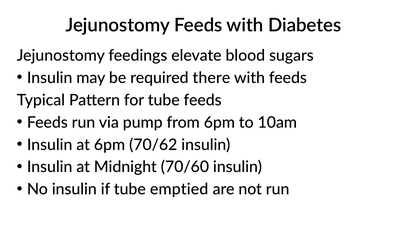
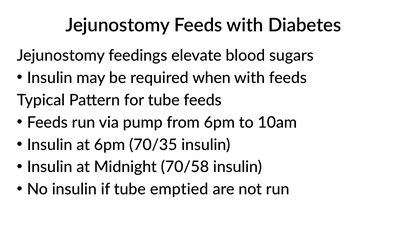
there: there -> when
70/62: 70/62 -> 70/35
70/60: 70/60 -> 70/58
